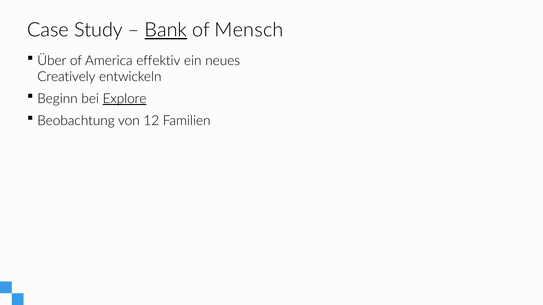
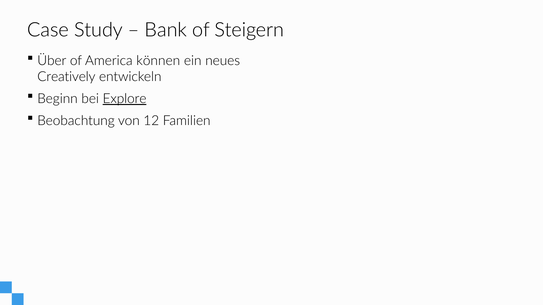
Bank underline: present -> none
Mensch: Mensch -> Steigern
effektiv: effektiv -> können
